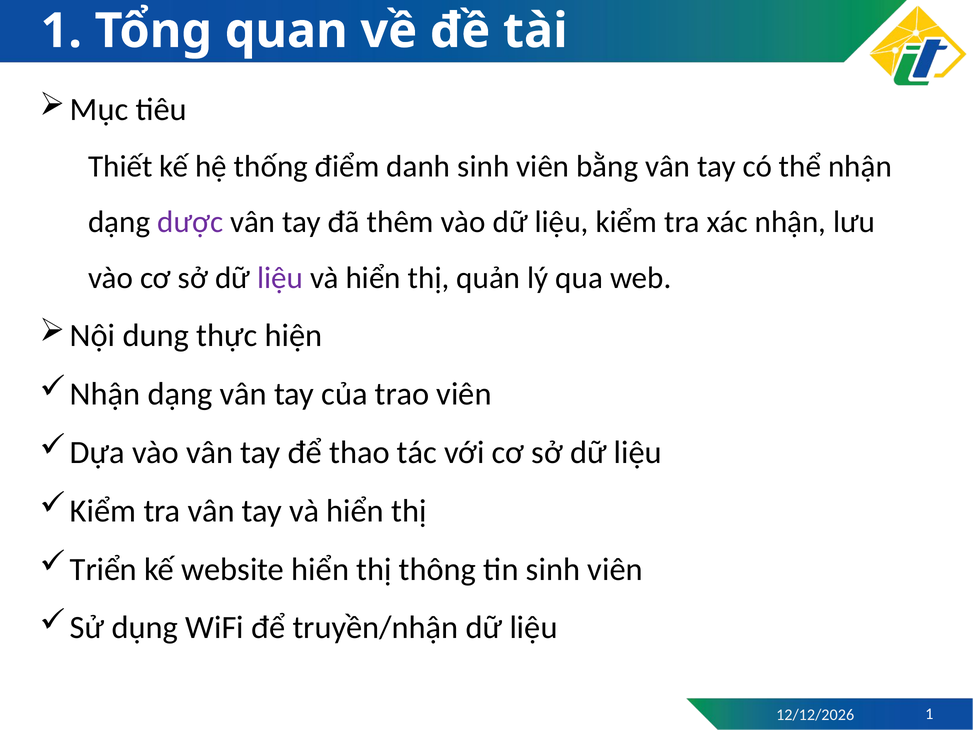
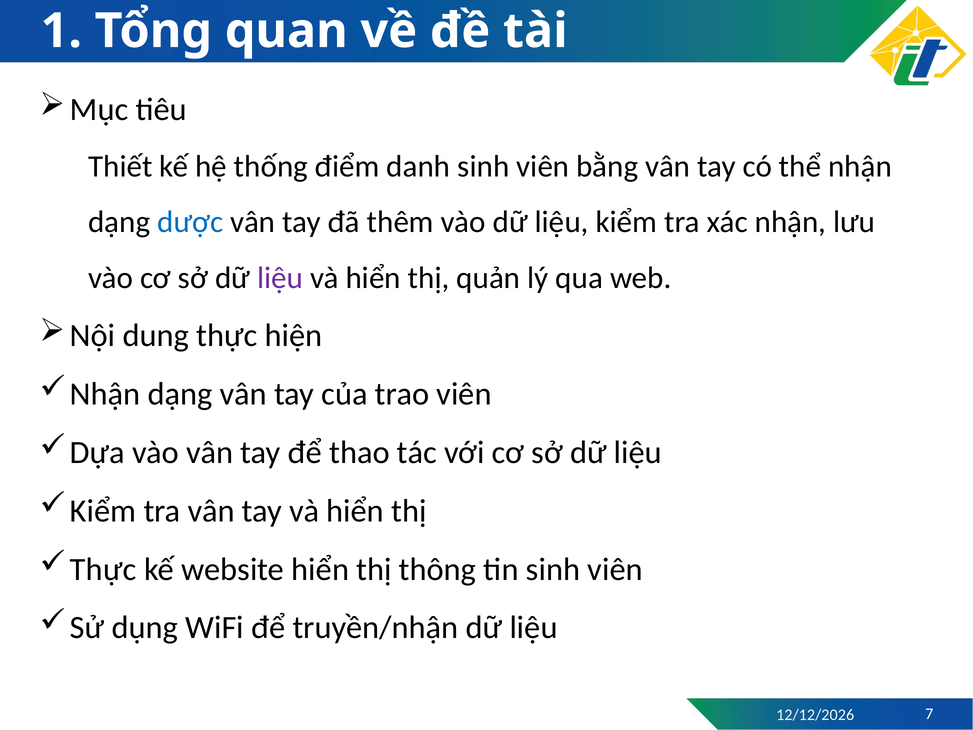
dược colour: purple -> blue
Triển at (103, 569): Triển -> Thực
1 at (929, 714): 1 -> 7
